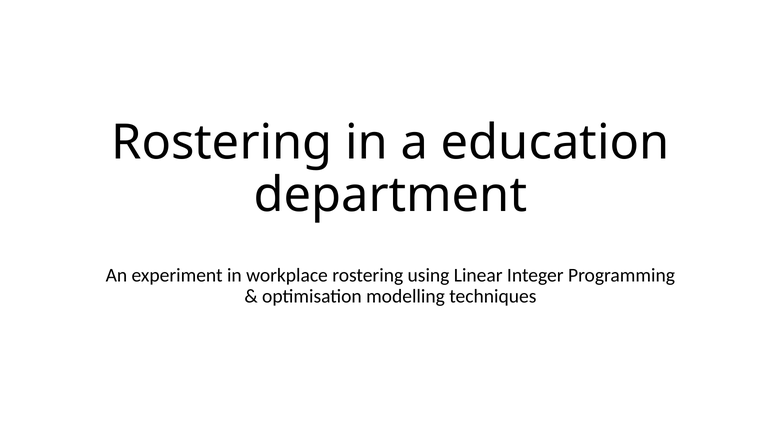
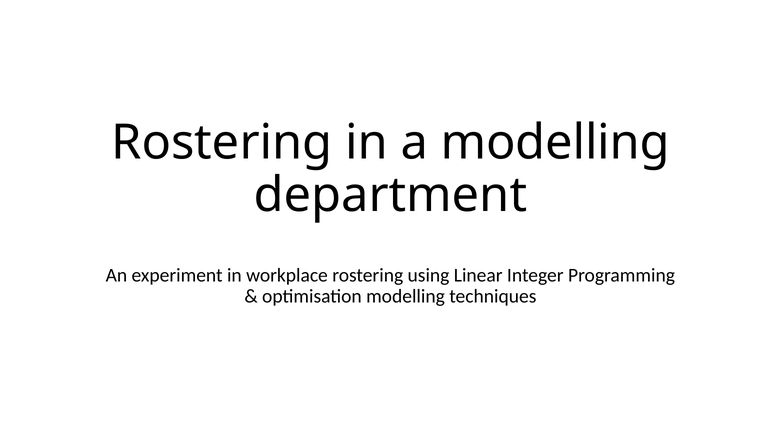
a education: education -> modelling
